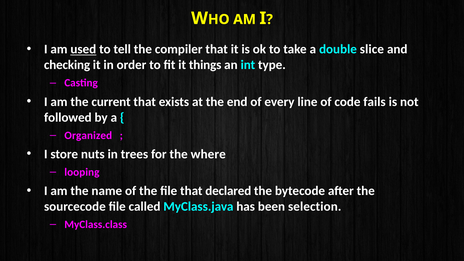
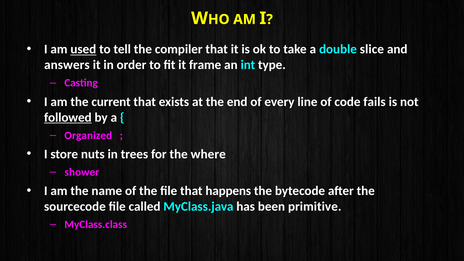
checking: checking -> answers
things: things -> frame
followed underline: none -> present
looping: looping -> shower
declared: declared -> happens
selection: selection -> primitive
